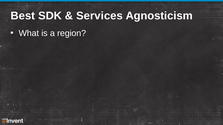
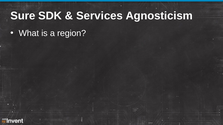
Best: Best -> Sure
